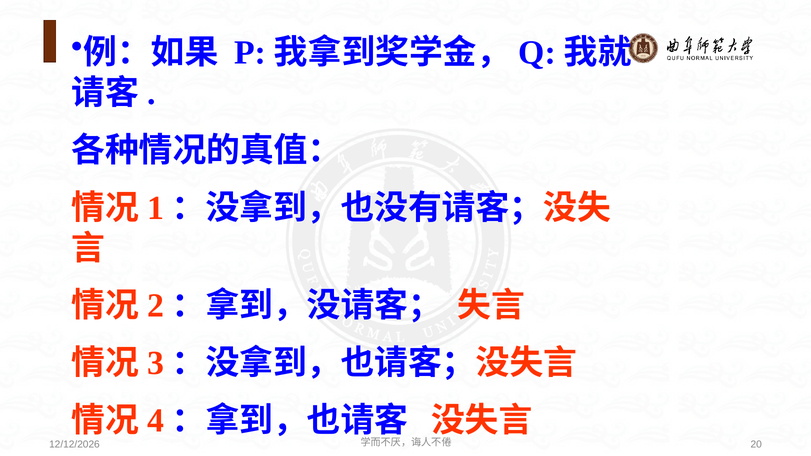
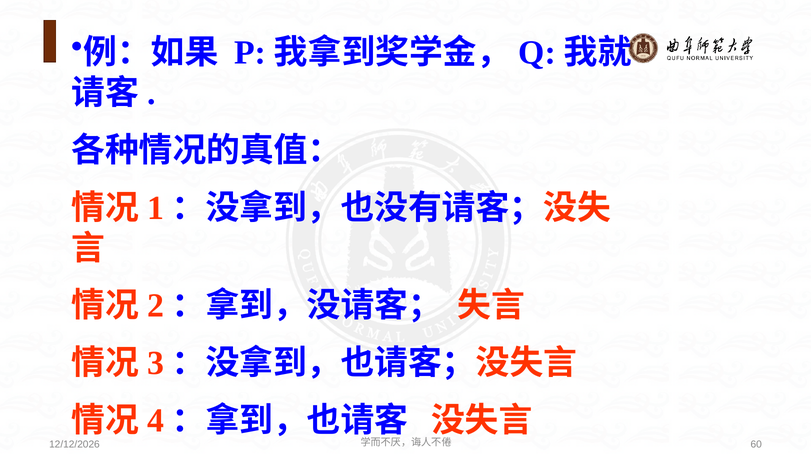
20: 20 -> 60
